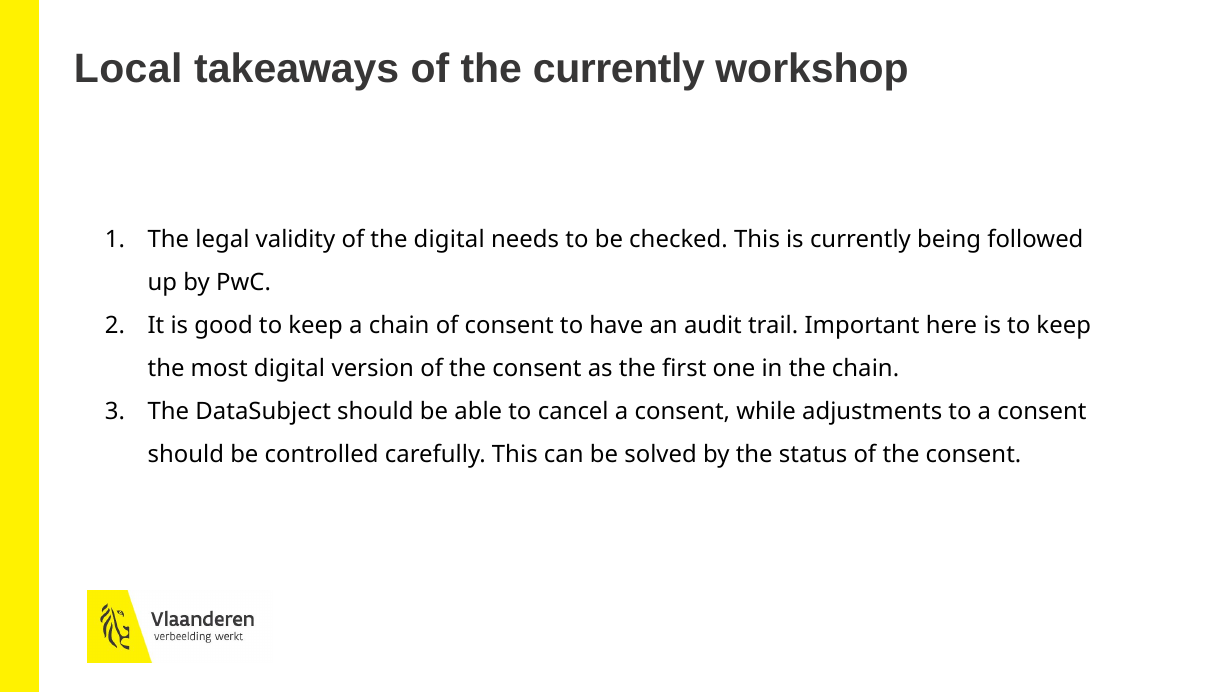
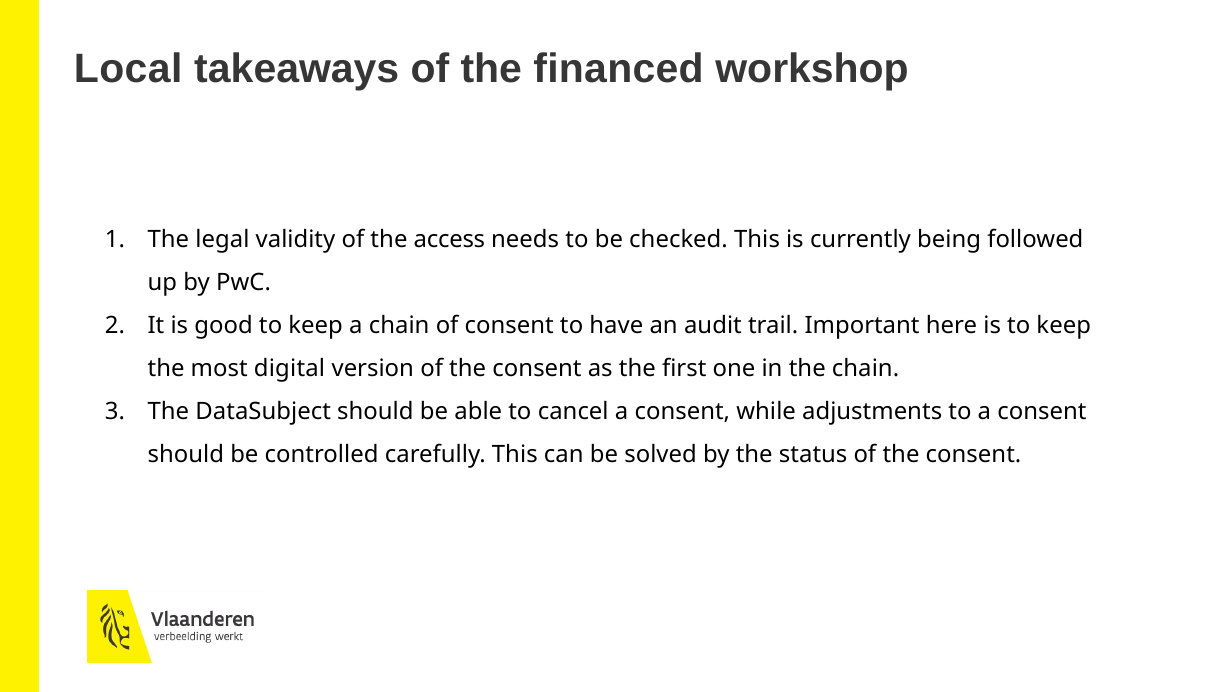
the currently: currently -> financed
the digital: digital -> access
